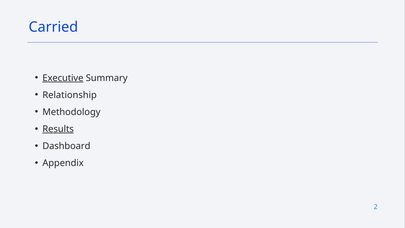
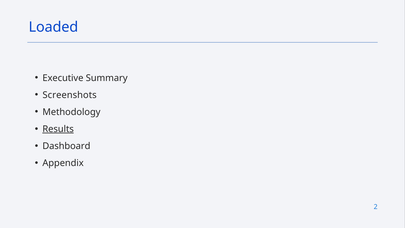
Carried: Carried -> Loaded
Executive underline: present -> none
Relationship: Relationship -> Screenshots
